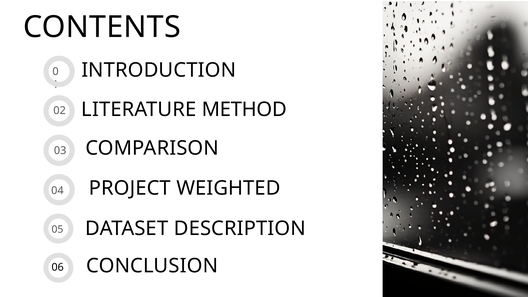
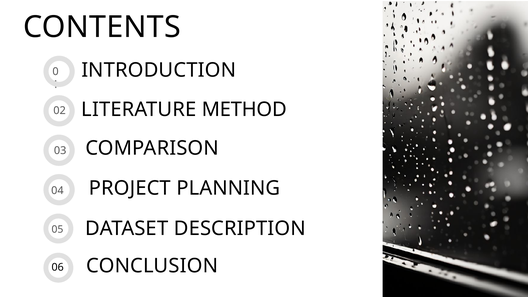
WEIGHTED: WEIGHTED -> PLANNING
